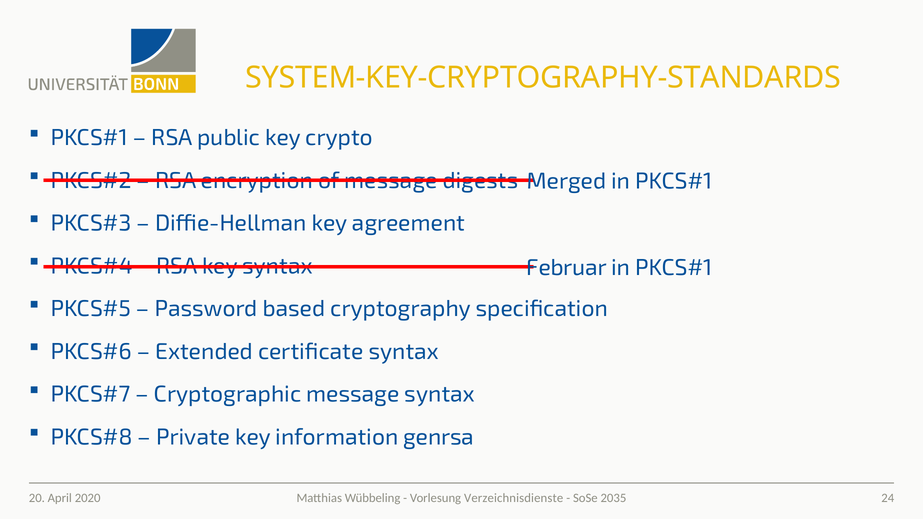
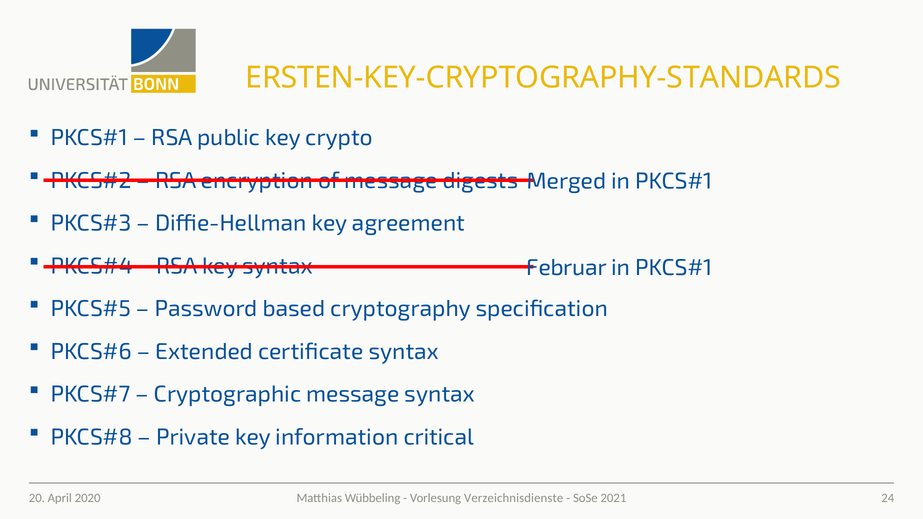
SYSTEM-KEY-CRYPTOGRAPHY-STANDARDS: SYSTEM-KEY-CRYPTOGRAPHY-STANDARDS -> ERSTEN-KEY-CRYPTOGRAPHY-STANDARDS
genrsa: genrsa -> critical
2035: 2035 -> 2021
